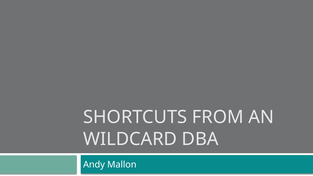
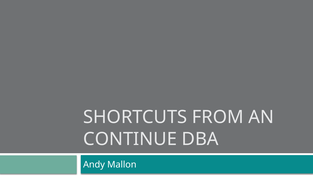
WILDCARD: WILDCARD -> CONTINUE
